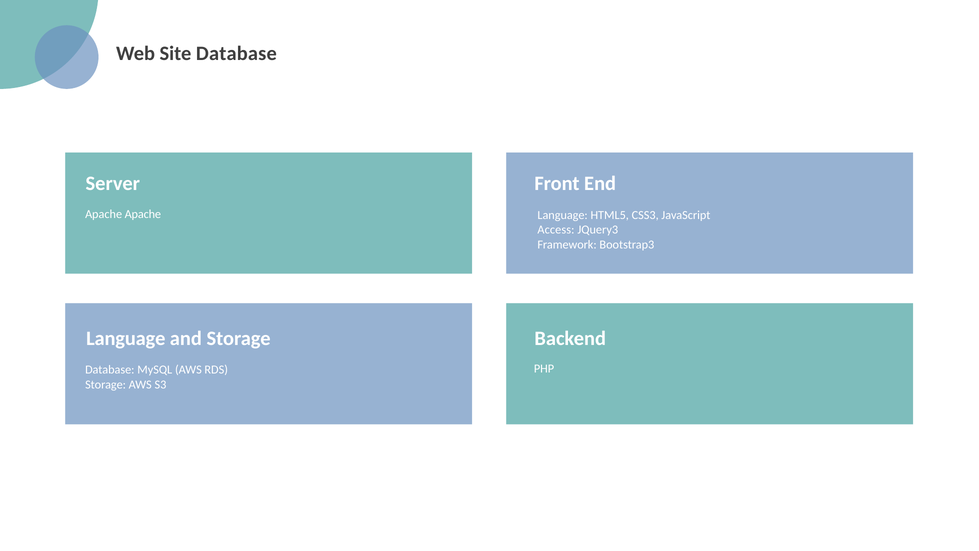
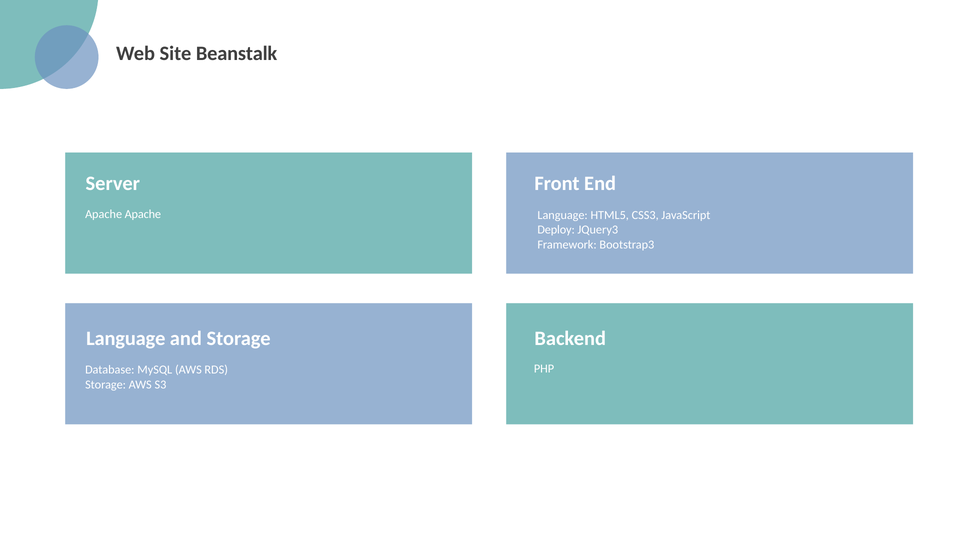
Site Database: Database -> Beanstalk
Access: Access -> Deploy
